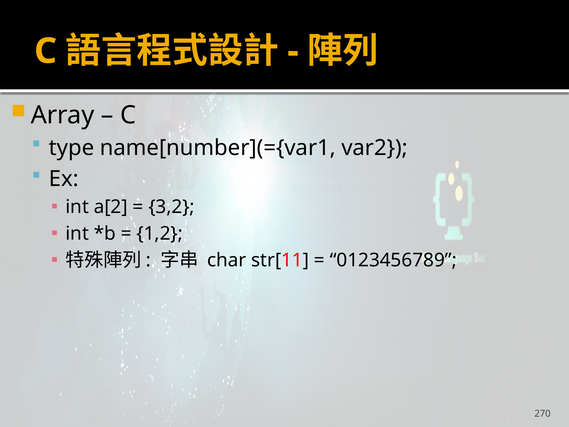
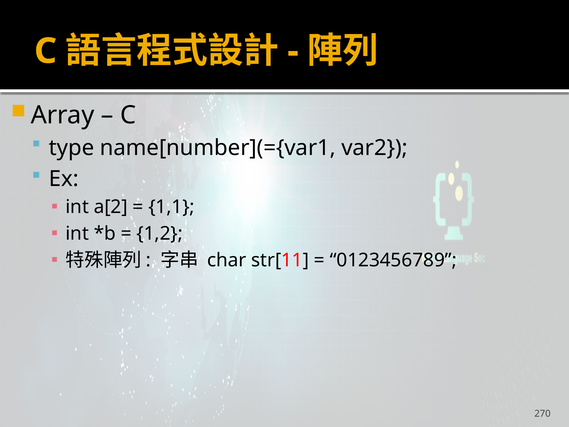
3,2: 3,2 -> 1,1
